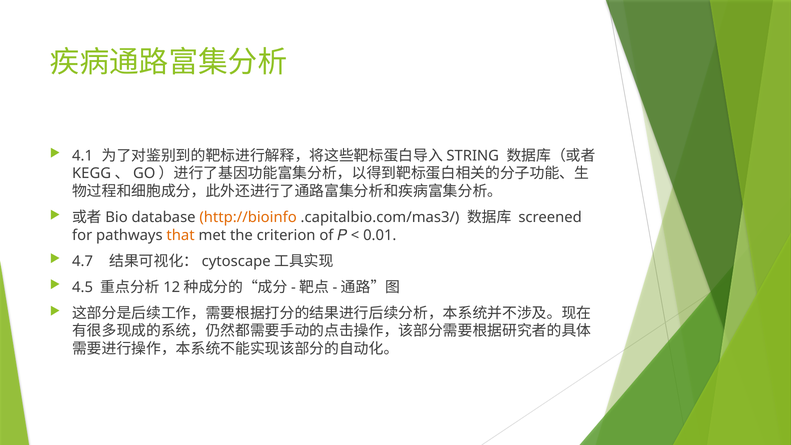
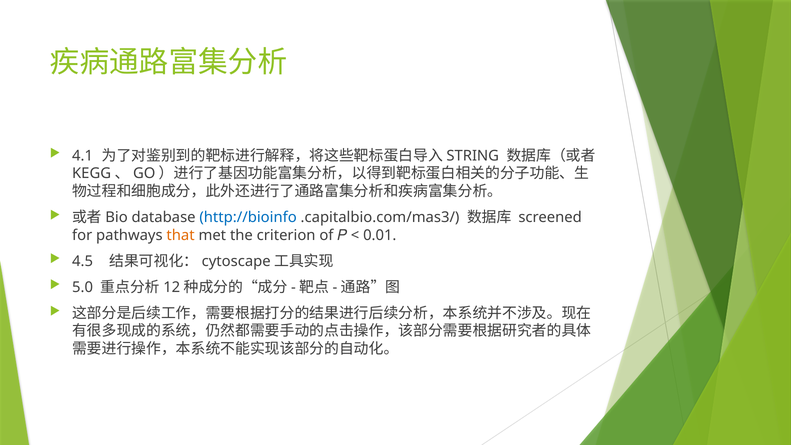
http://bioinfo colour: orange -> blue
4.7: 4.7 -> 4.5
4.5: 4.5 -> 5.0
